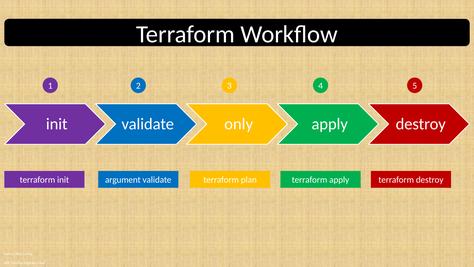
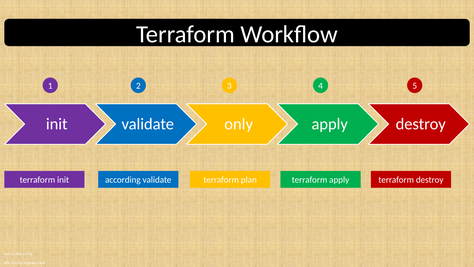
argument: argument -> according
